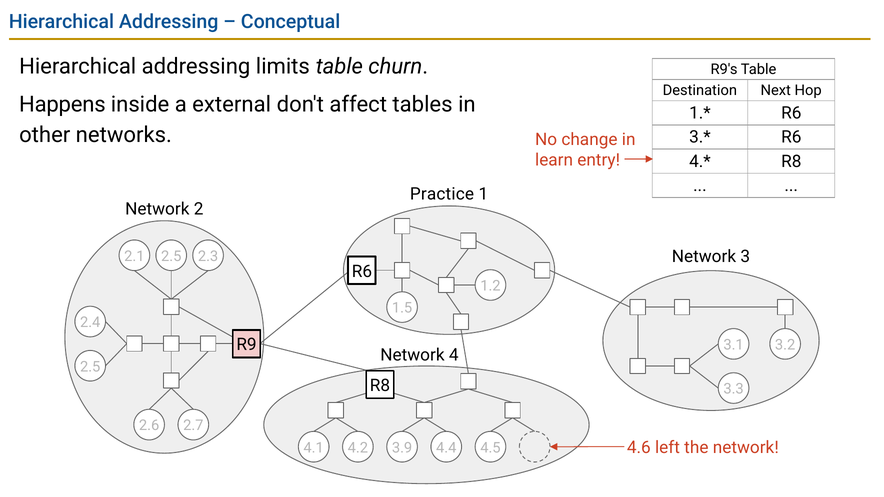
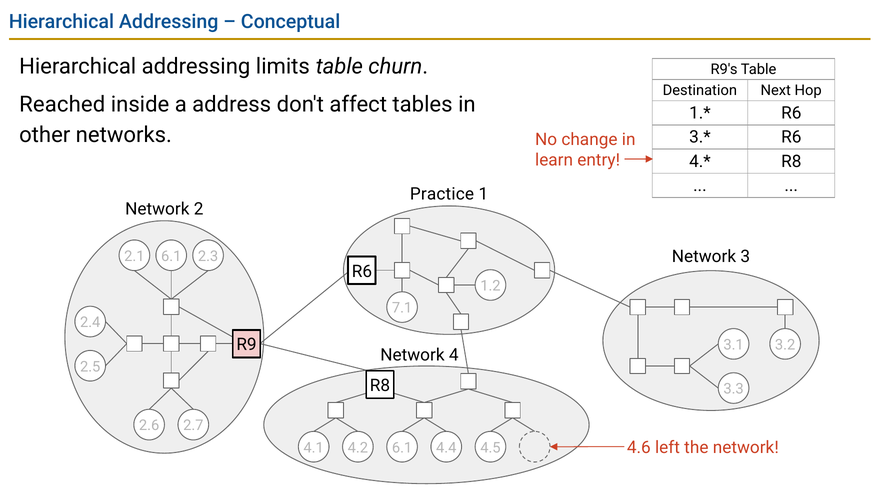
Happens: Happens -> Reached
external: external -> address
2.1 2.5: 2.5 -> 6.1
1.5: 1.5 -> 7.1
4.2 3.9: 3.9 -> 6.1
